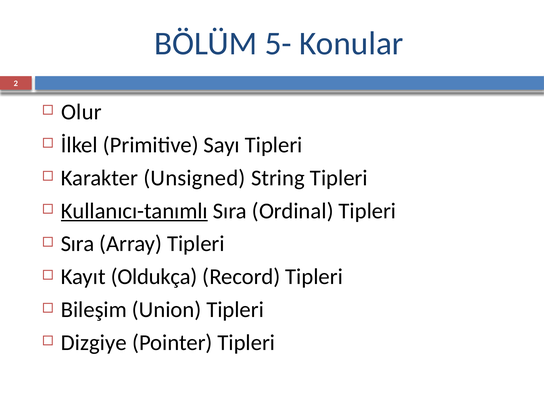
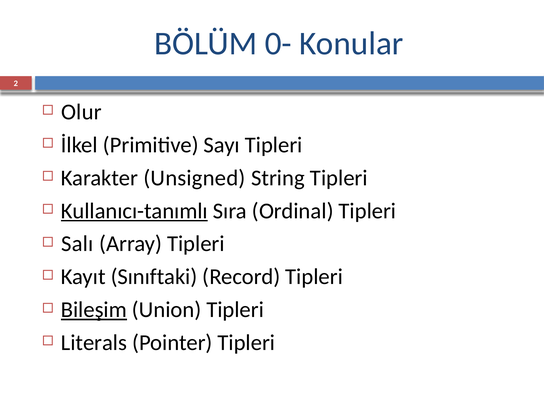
5-: 5- -> 0-
Sıra at (78, 244): Sıra -> Salı
Oldukça: Oldukça -> Sınıftaki
Bileşim underline: none -> present
Dizgiye: Dizgiye -> Literals
